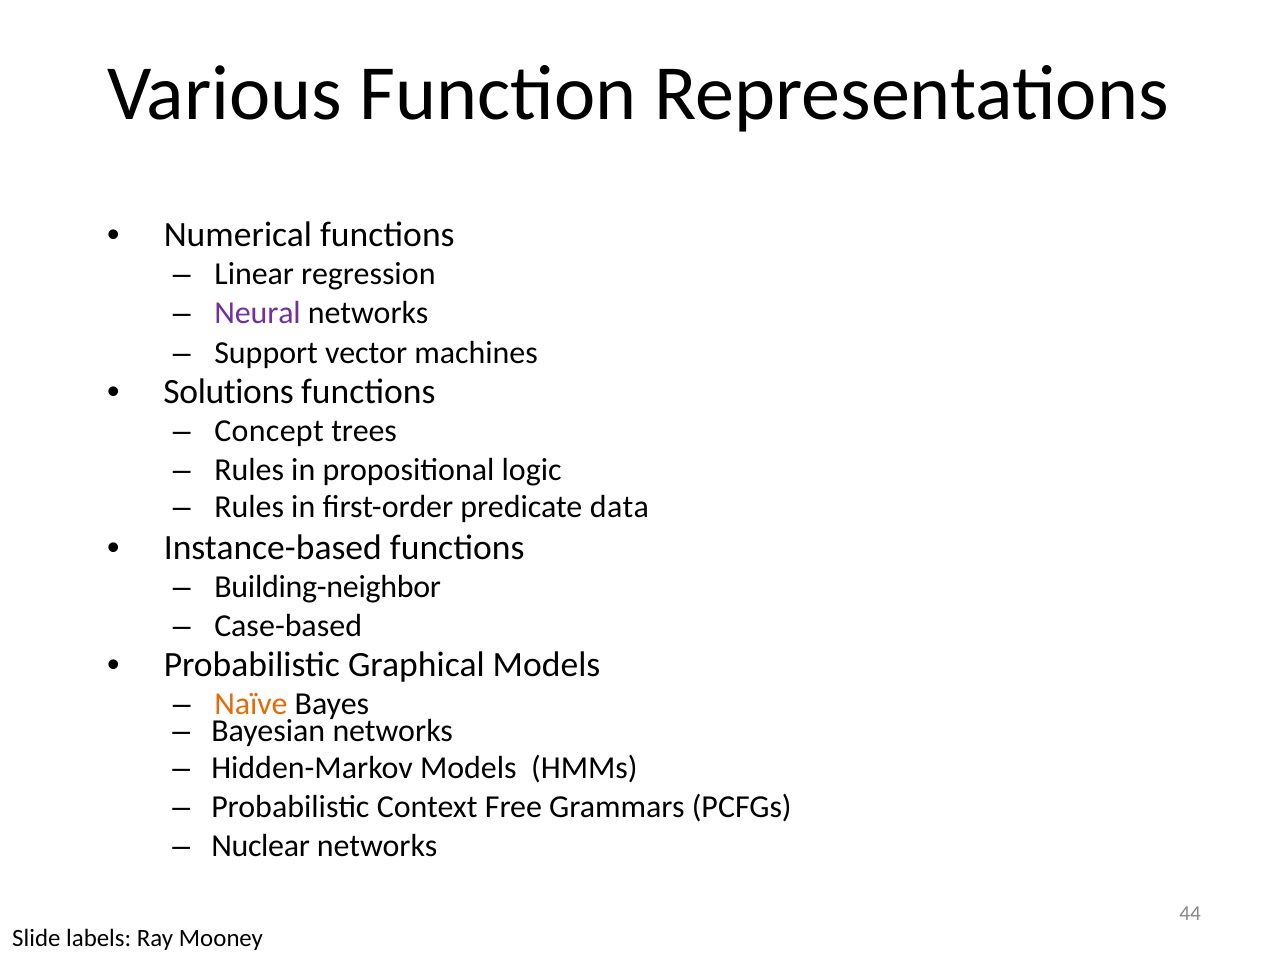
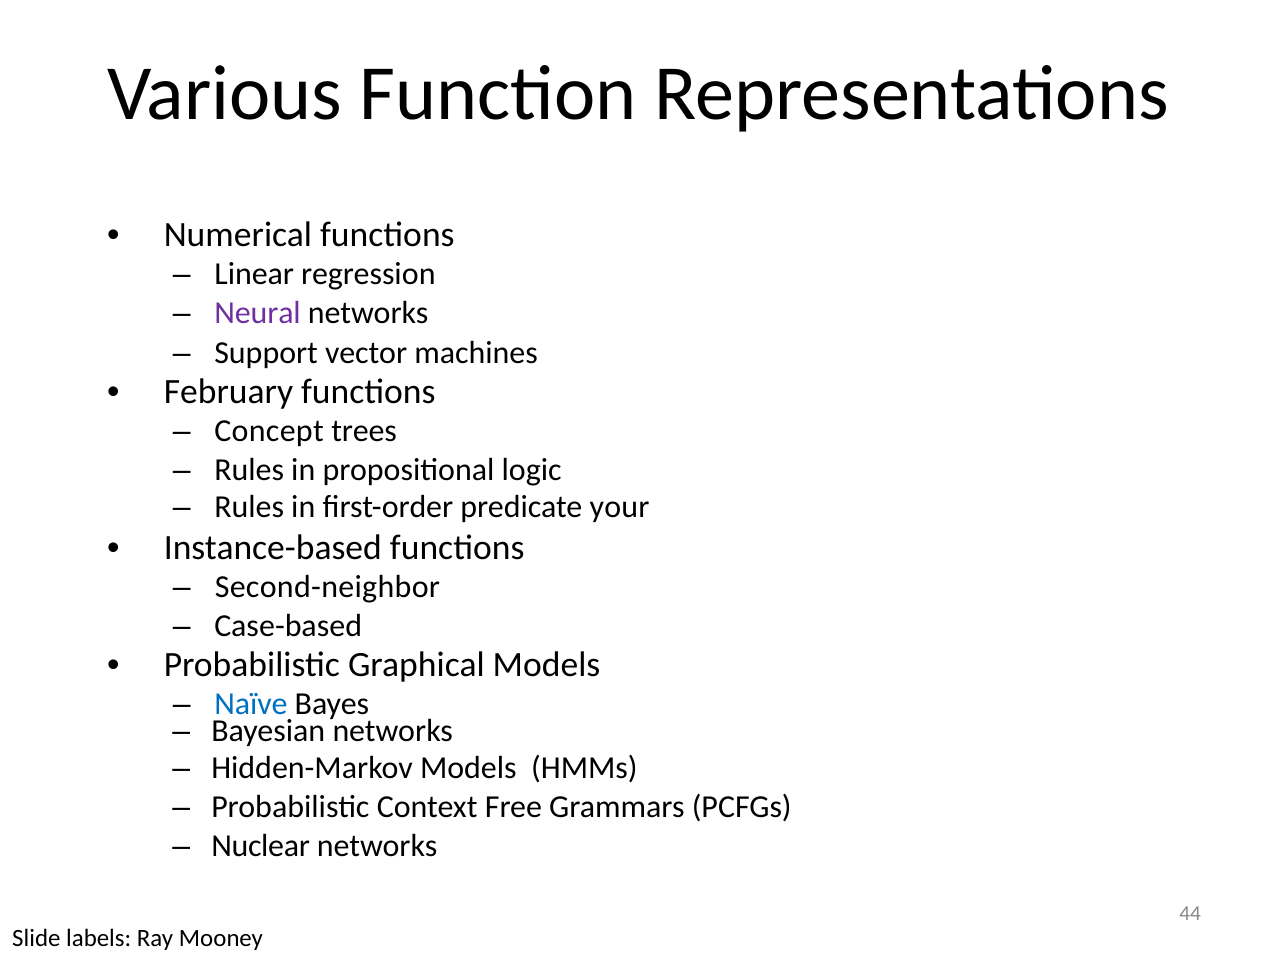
Solutions: Solutions -> February
data: data -> your
Building-neighbor: Building-neighbor -> Second-neighbor
Naïve colour: orange -> blue
